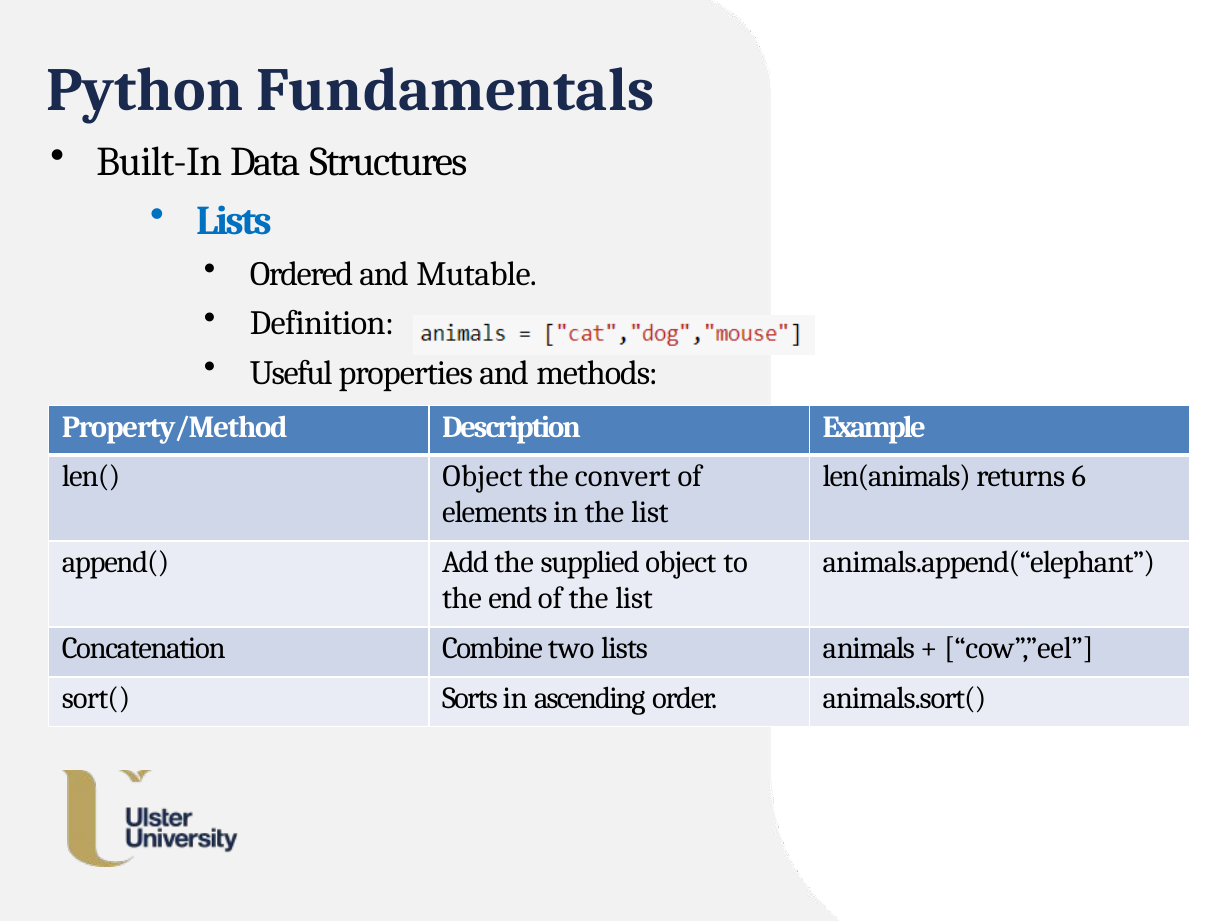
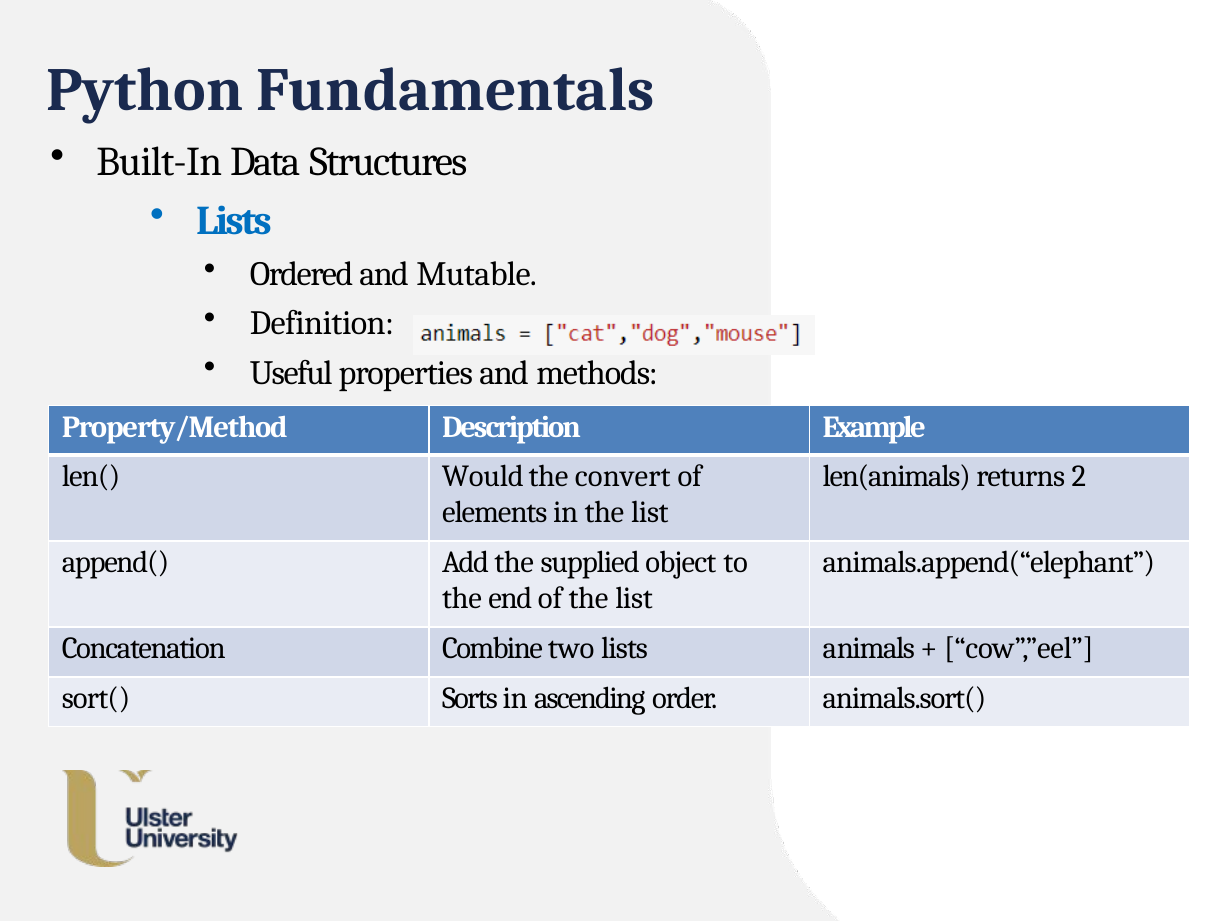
len( Object: Object -> Would
6: 6 -> 2
